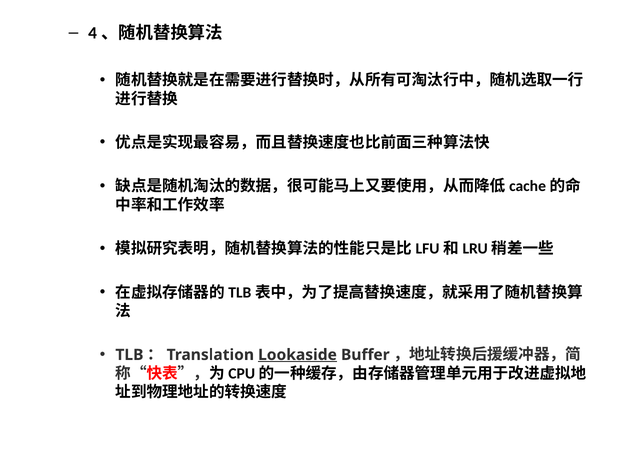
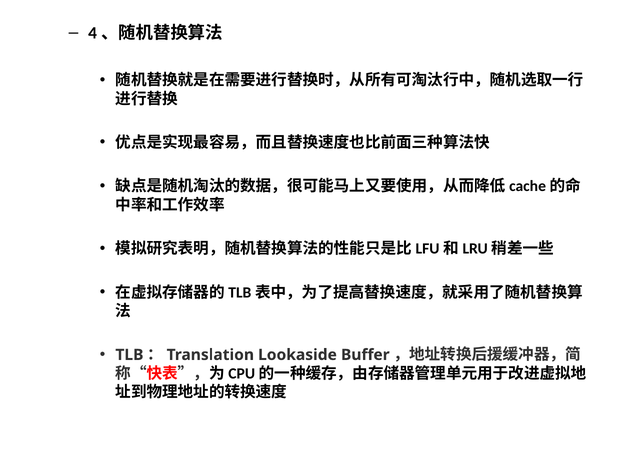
Lookaside underline: present -> none
